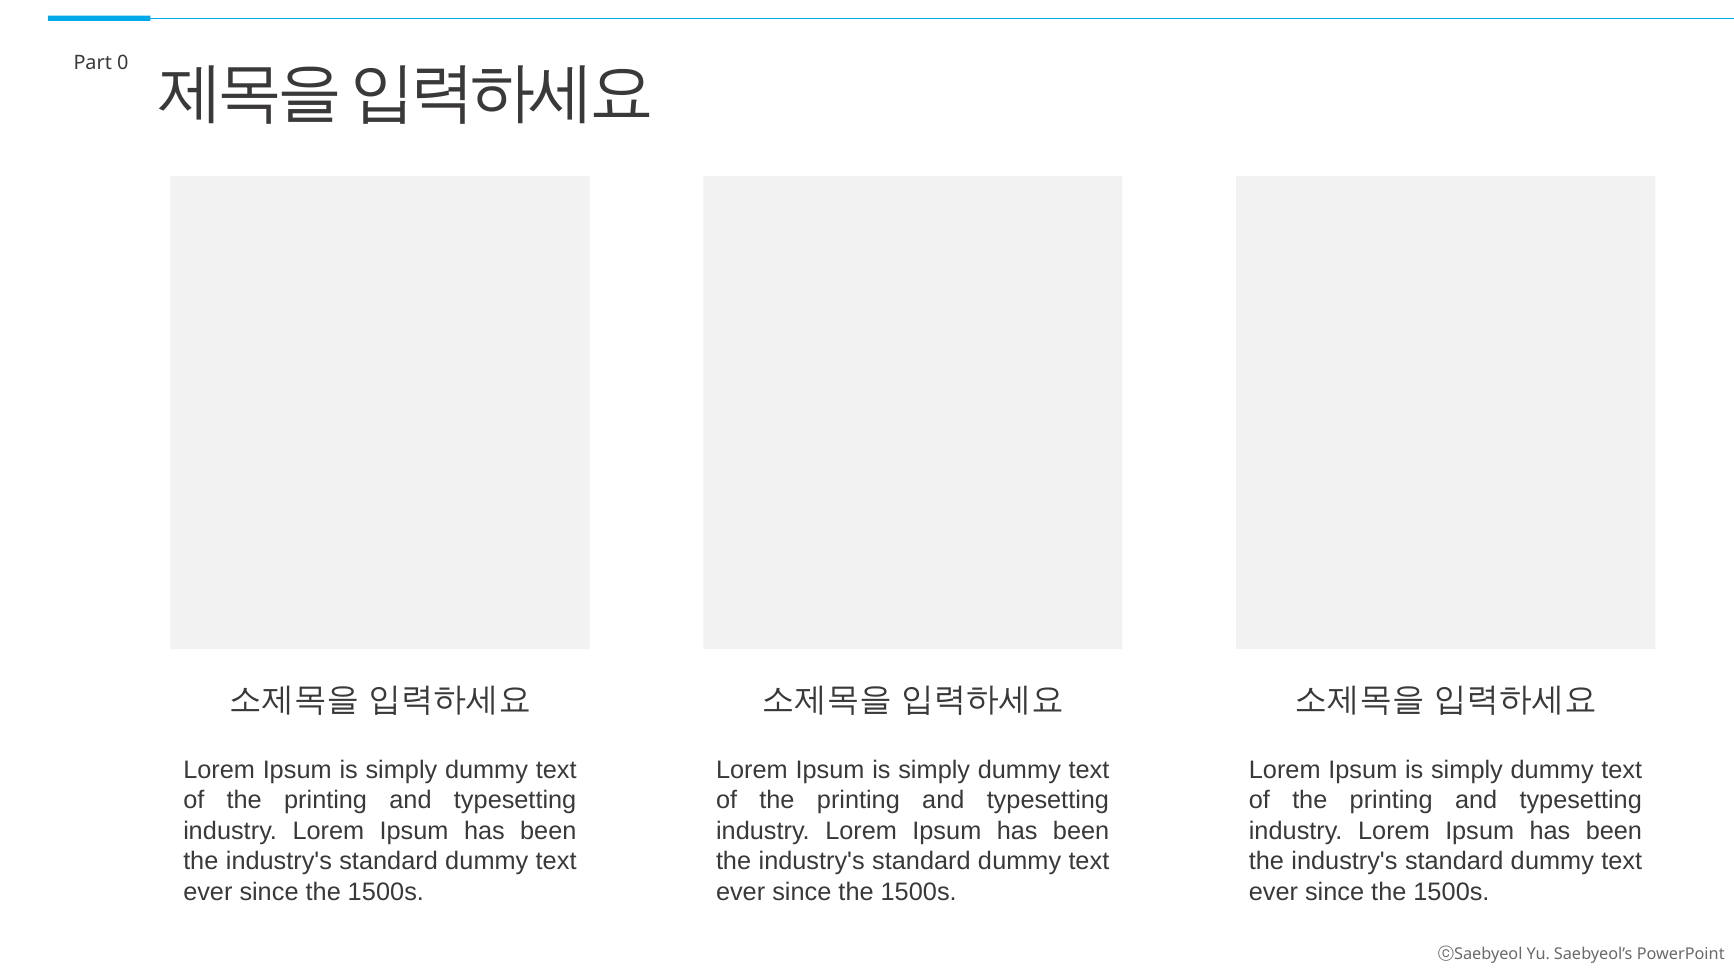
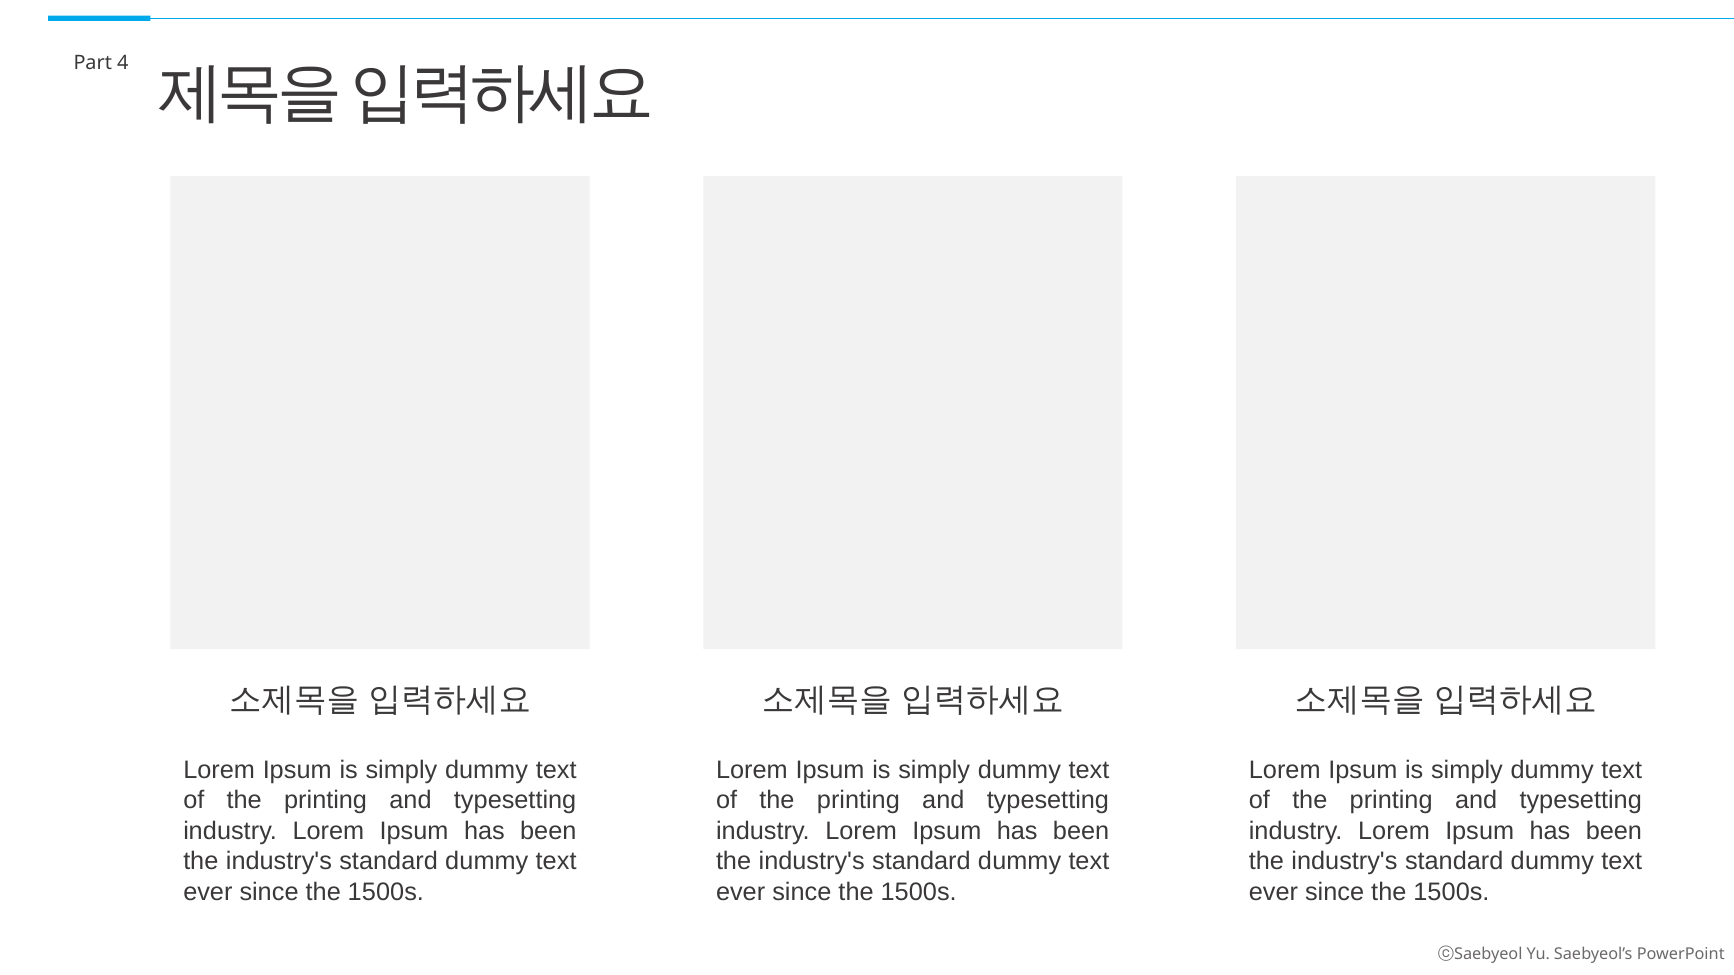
0: 0 -> 4
